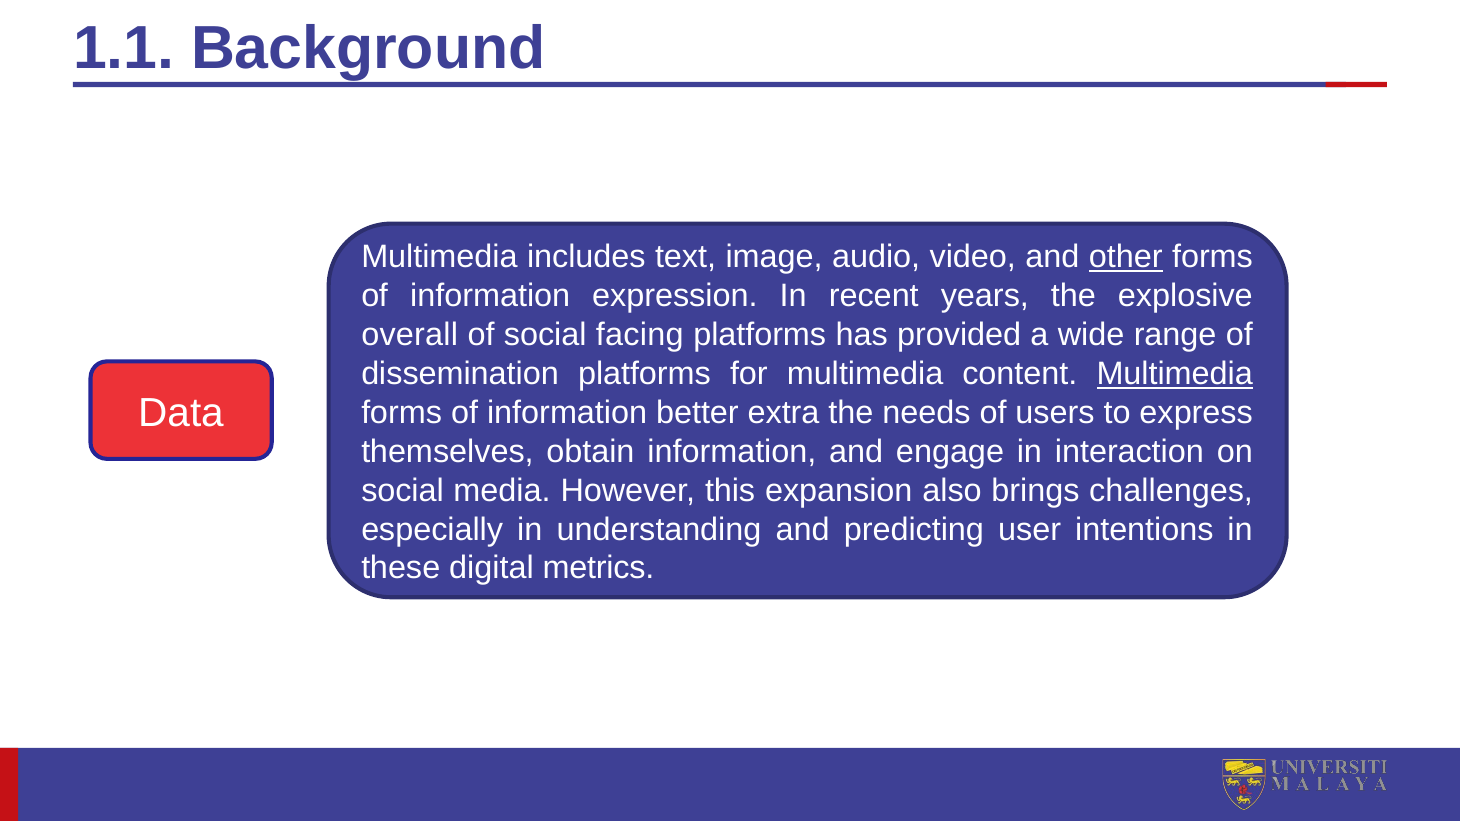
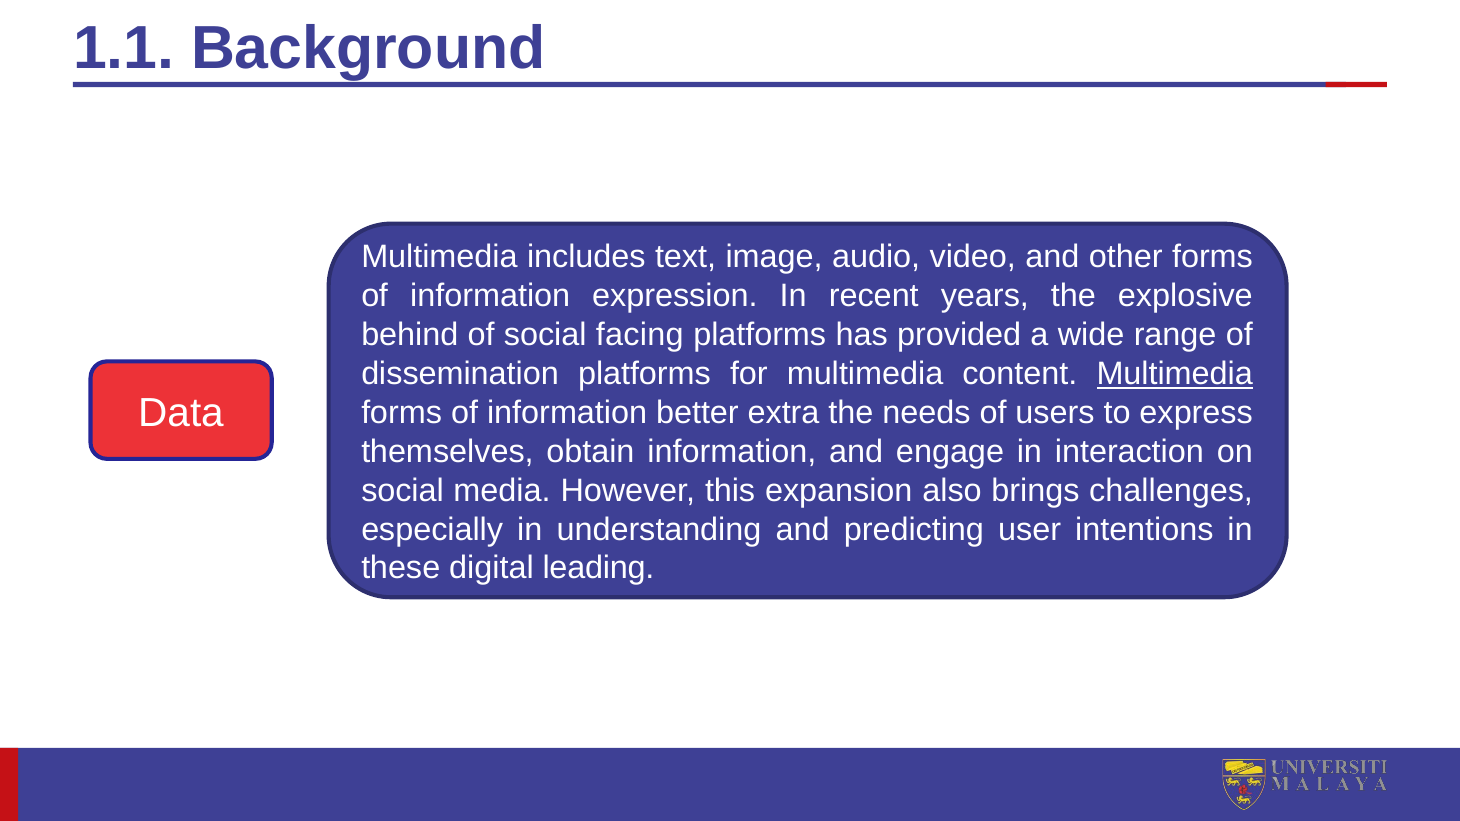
other underline: present -> none
overall: overall -> behind
metrics: metrics -> leading
